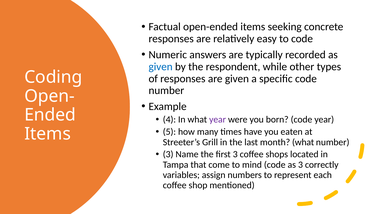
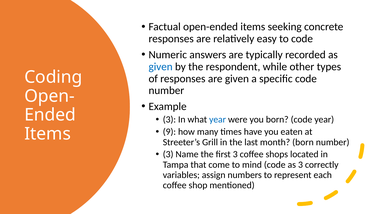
4 at (169, 119): 4 -> 3
year at (218, 119) colour: purple -> blue
5: 5 -> 9
month what: what -> born
